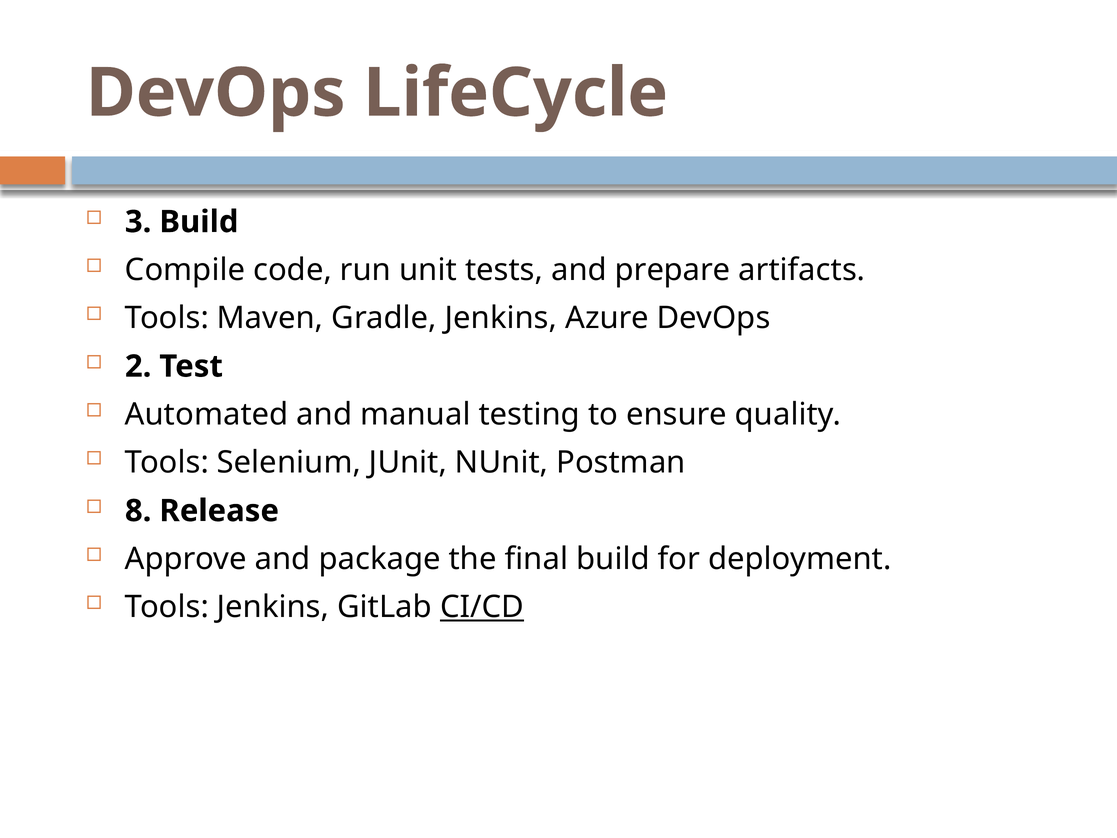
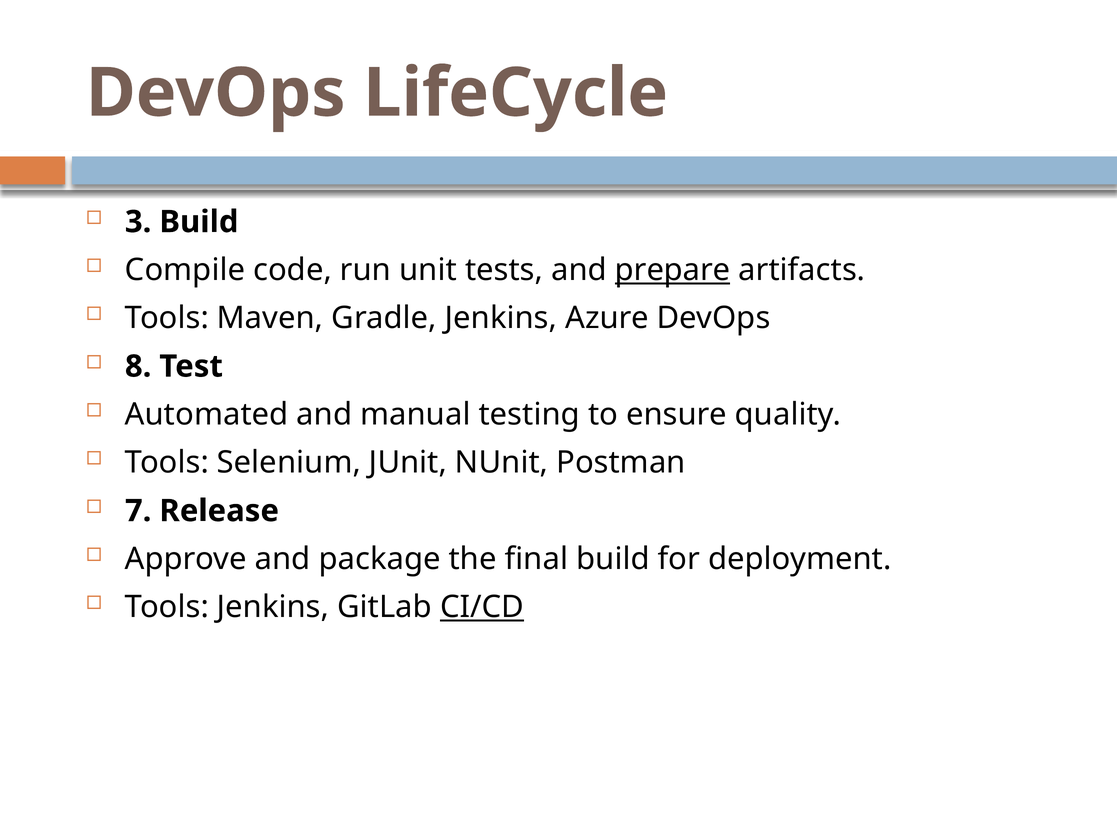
prepare underline: none -> present
2: 2 -> 8
8: 8 -> 7
